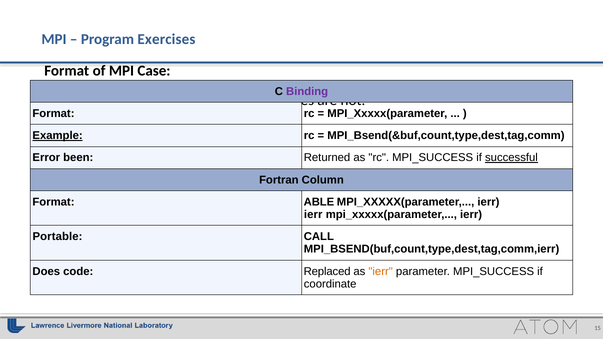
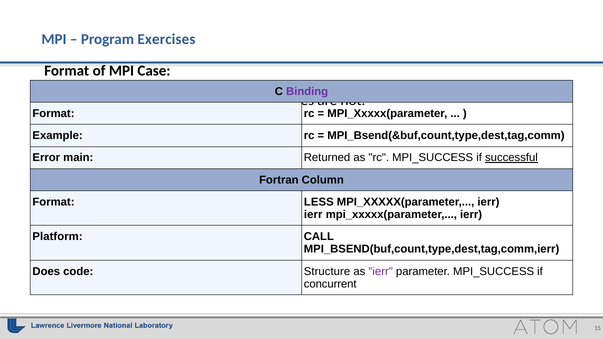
Example underline: present -> none
been: been -> main
ABLE: ABLE -> LESS
Portable: Portable -> Platform
Replaced: Replaced -> Structure
ierr at (381, 271) colour: orange -> purple
coordinate: coordinate -> concurrent
